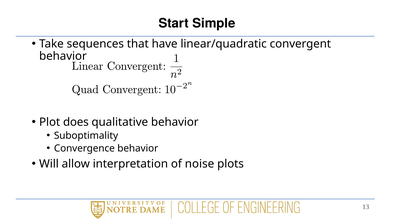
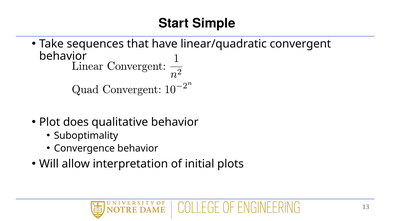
noise: noise -> initial
